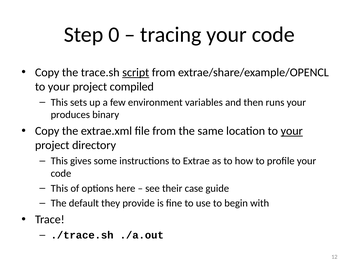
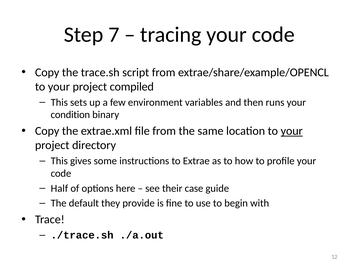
0: 0 -> 7
script underline: present -> none
produces: produces -> condition
This at (59, 188): This -> Half
